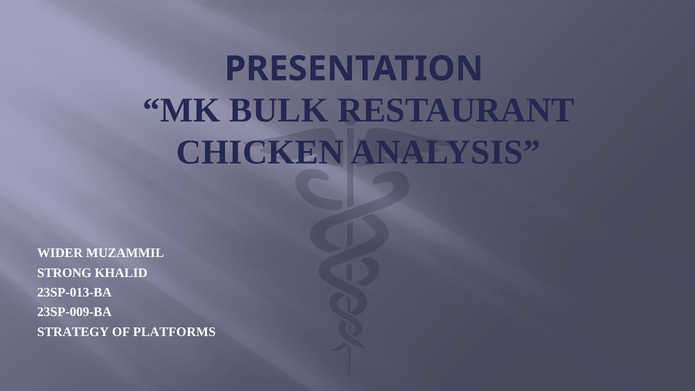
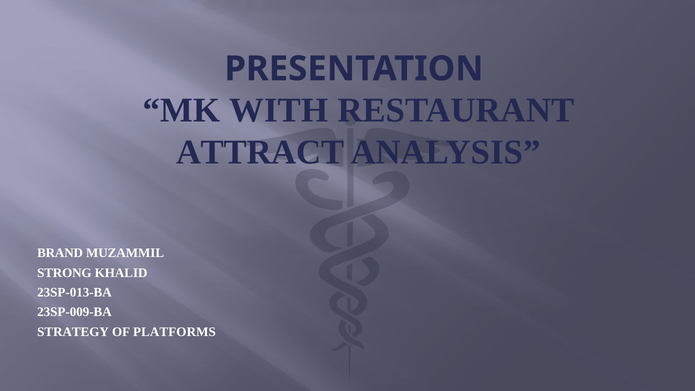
BULK: BULK -> WITH
CHICKEN: CHICKEN -> ATTRACT
WIDER: WIDER -> BRAND
